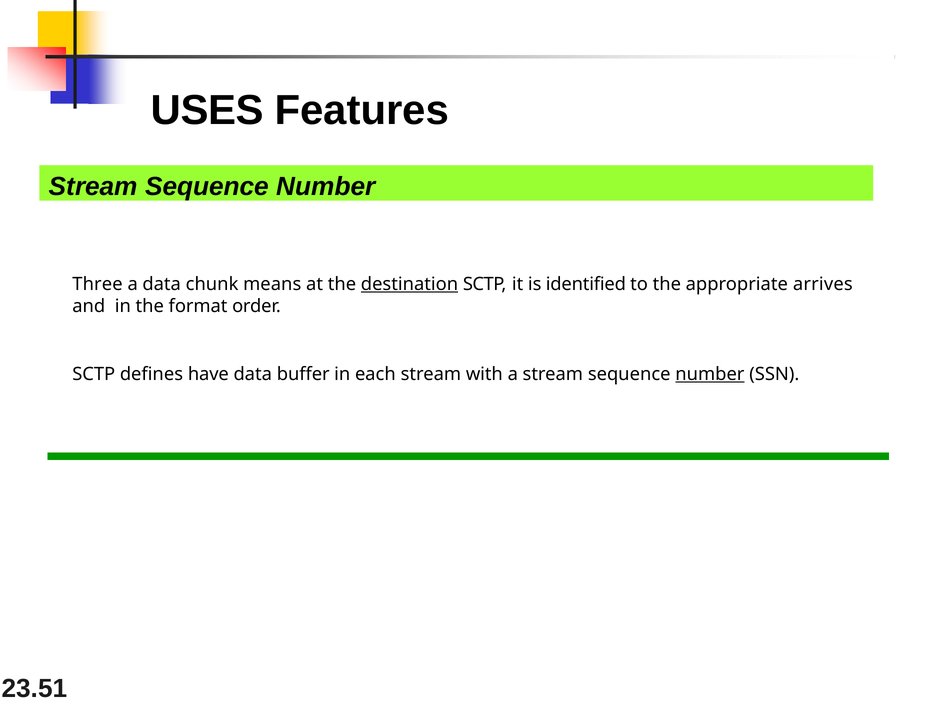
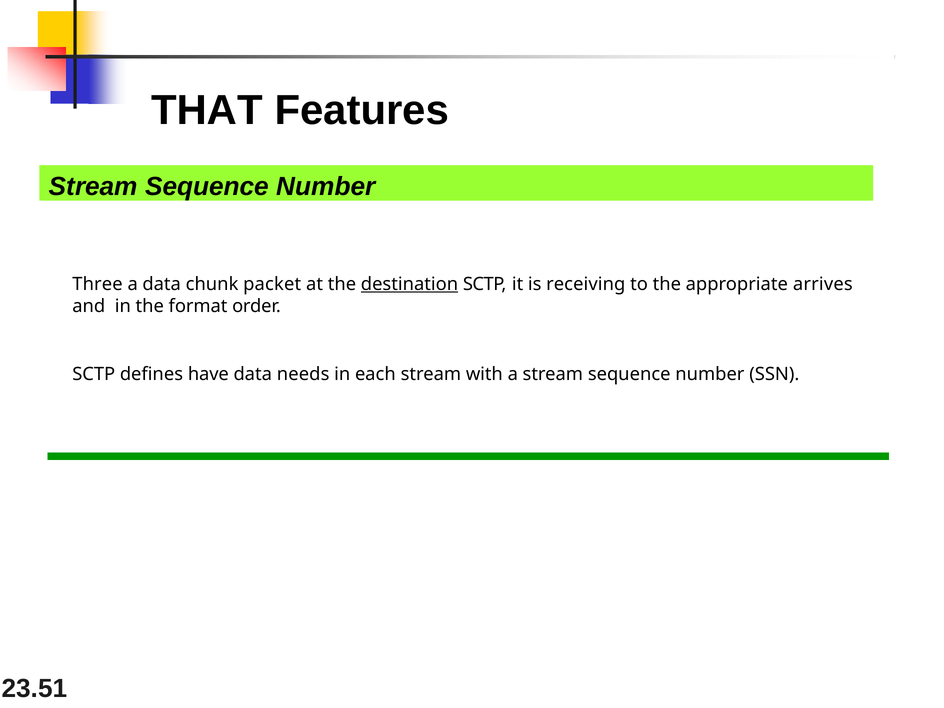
USES: USES -> THAT
means: means -> packet
identified: identified -> receiving
buffer: buffer -> needs
number at (710, 374) underline: present -> none
